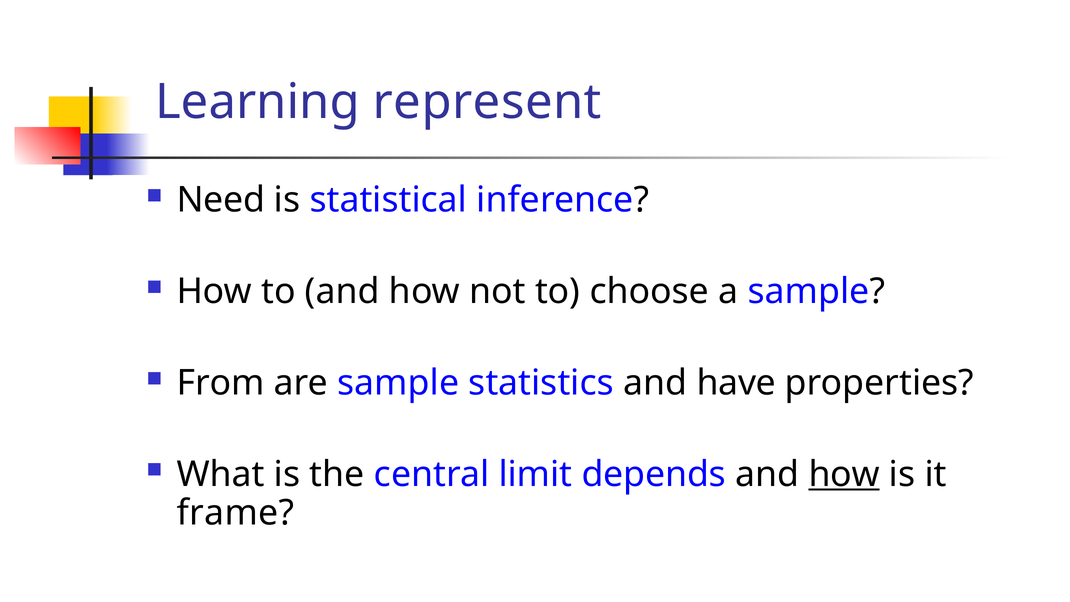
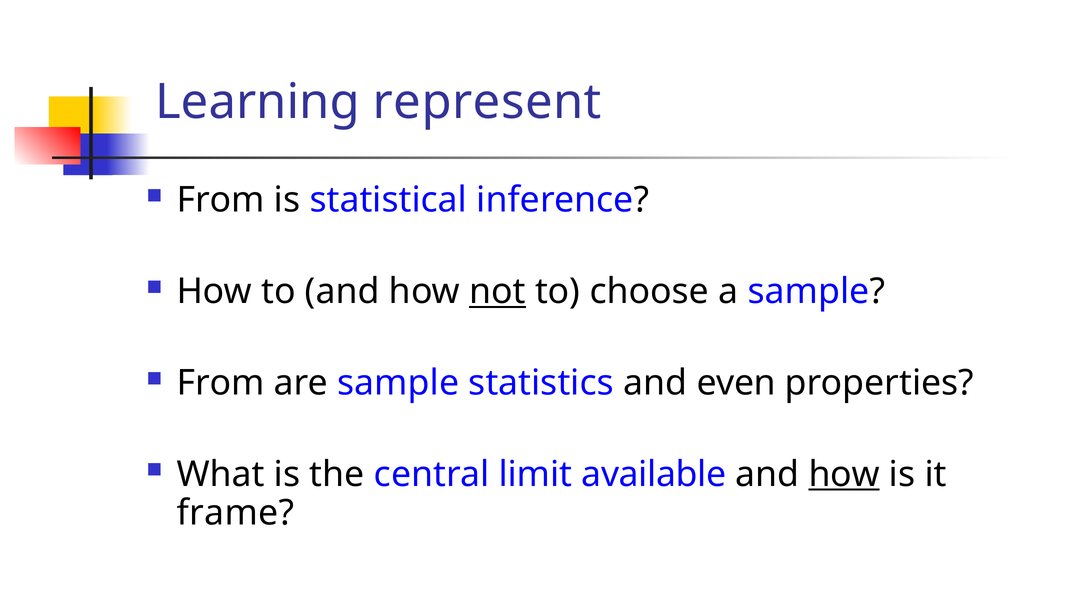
Need at (221, 200): Need -> From
not underline: none -> present
have: have -> even
depends: depends -> available
